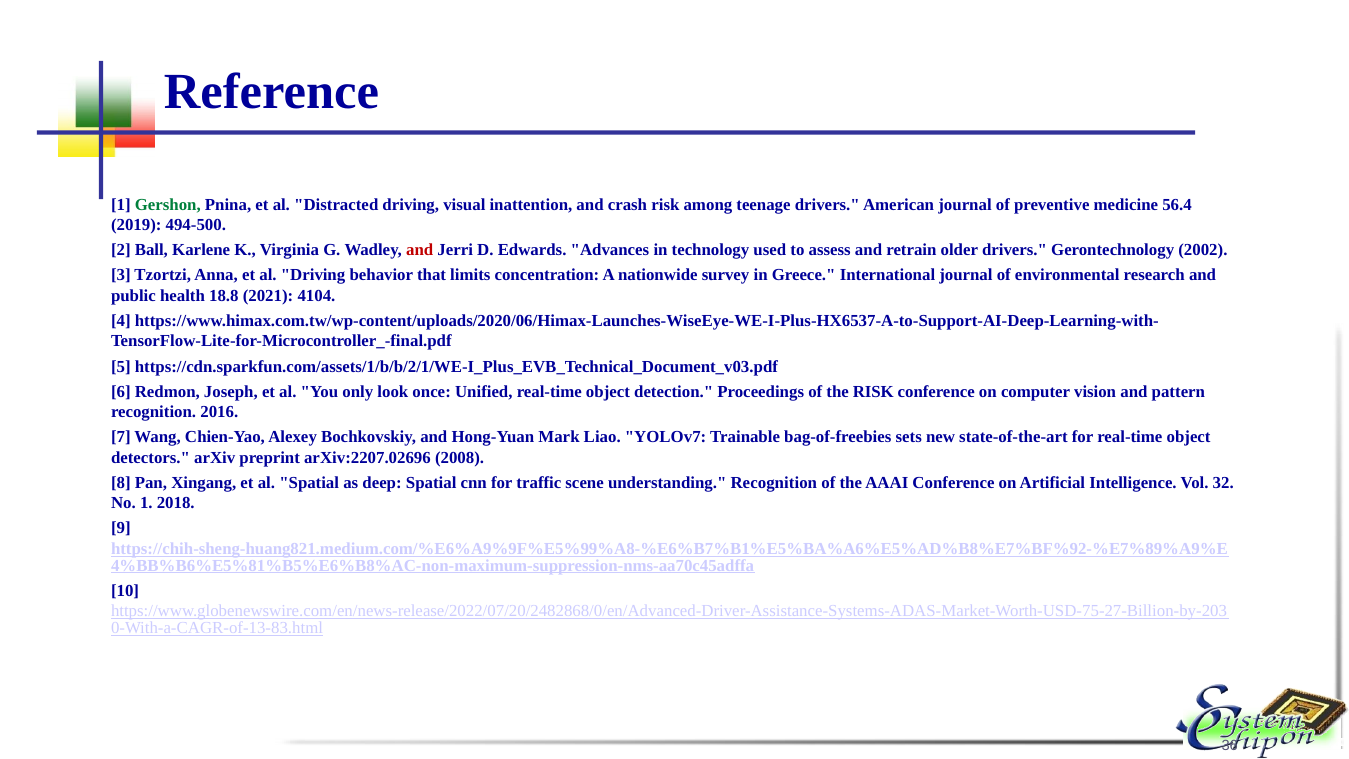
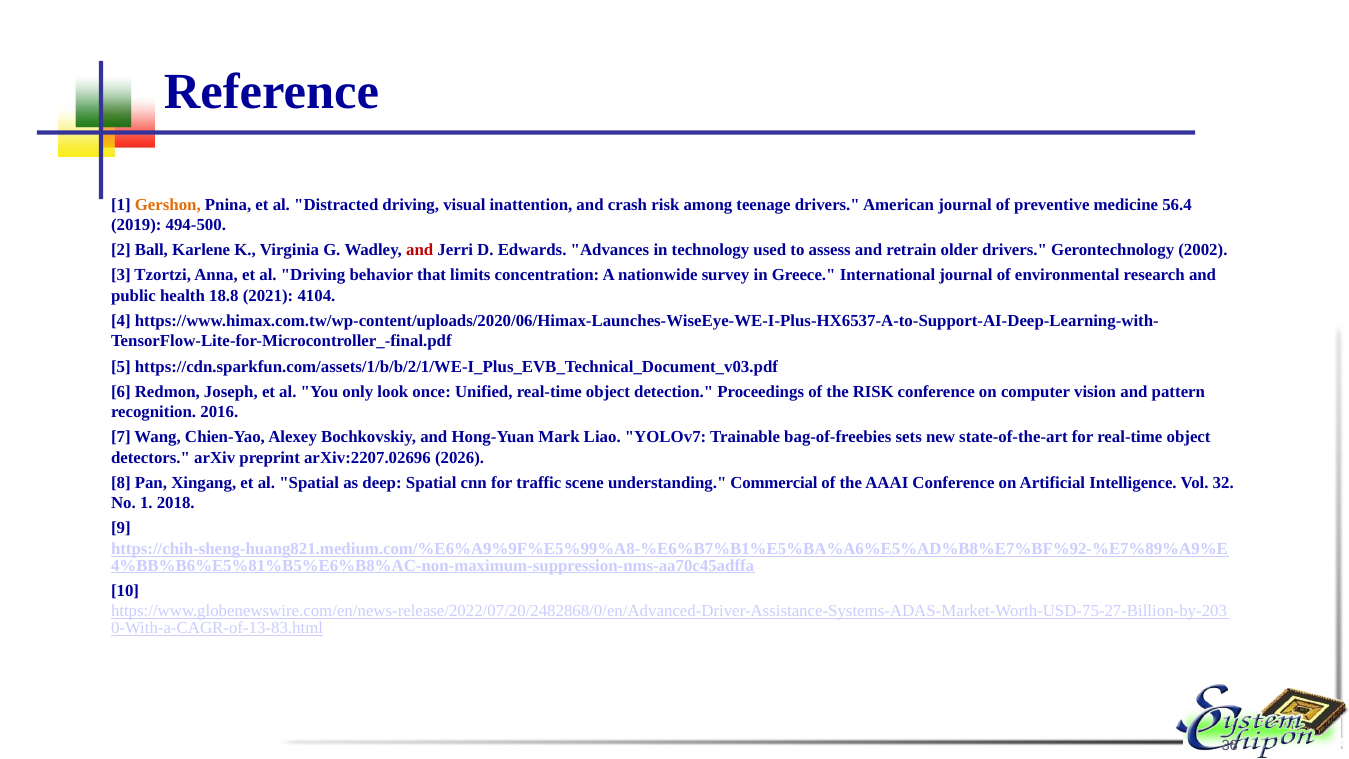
Gershon colour: green -> orange
2008: 2008 -> 2026
understanding Recognition: Recognition -> Commercial
